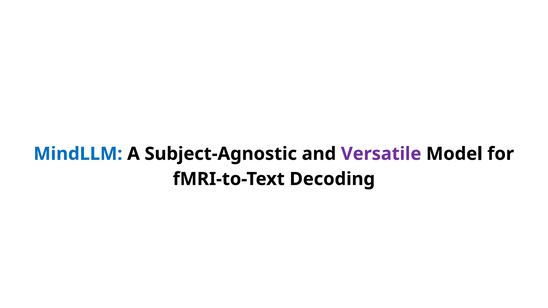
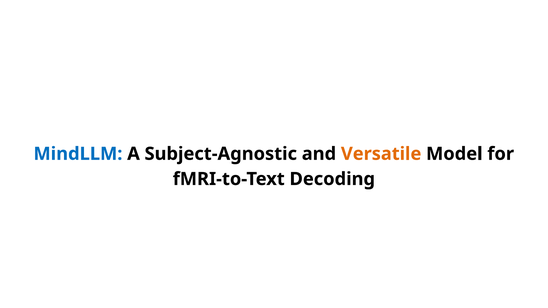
Versatile colour: purple -> orange
